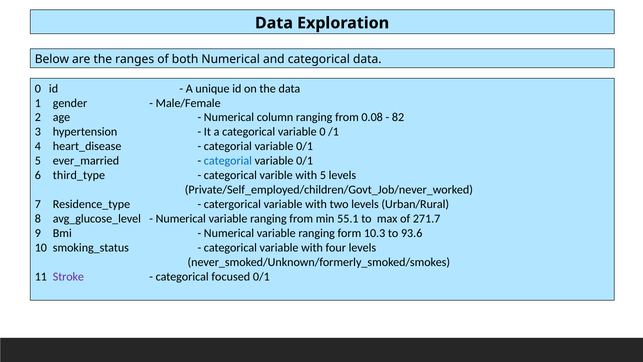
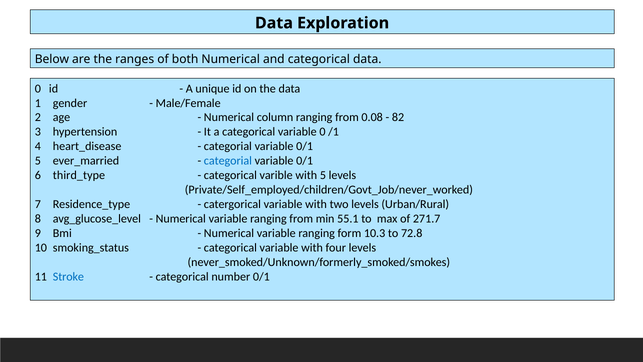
93.6: 93.6 -> 72.8
Stroke colour: purple -> blue
focused: focused -> number
